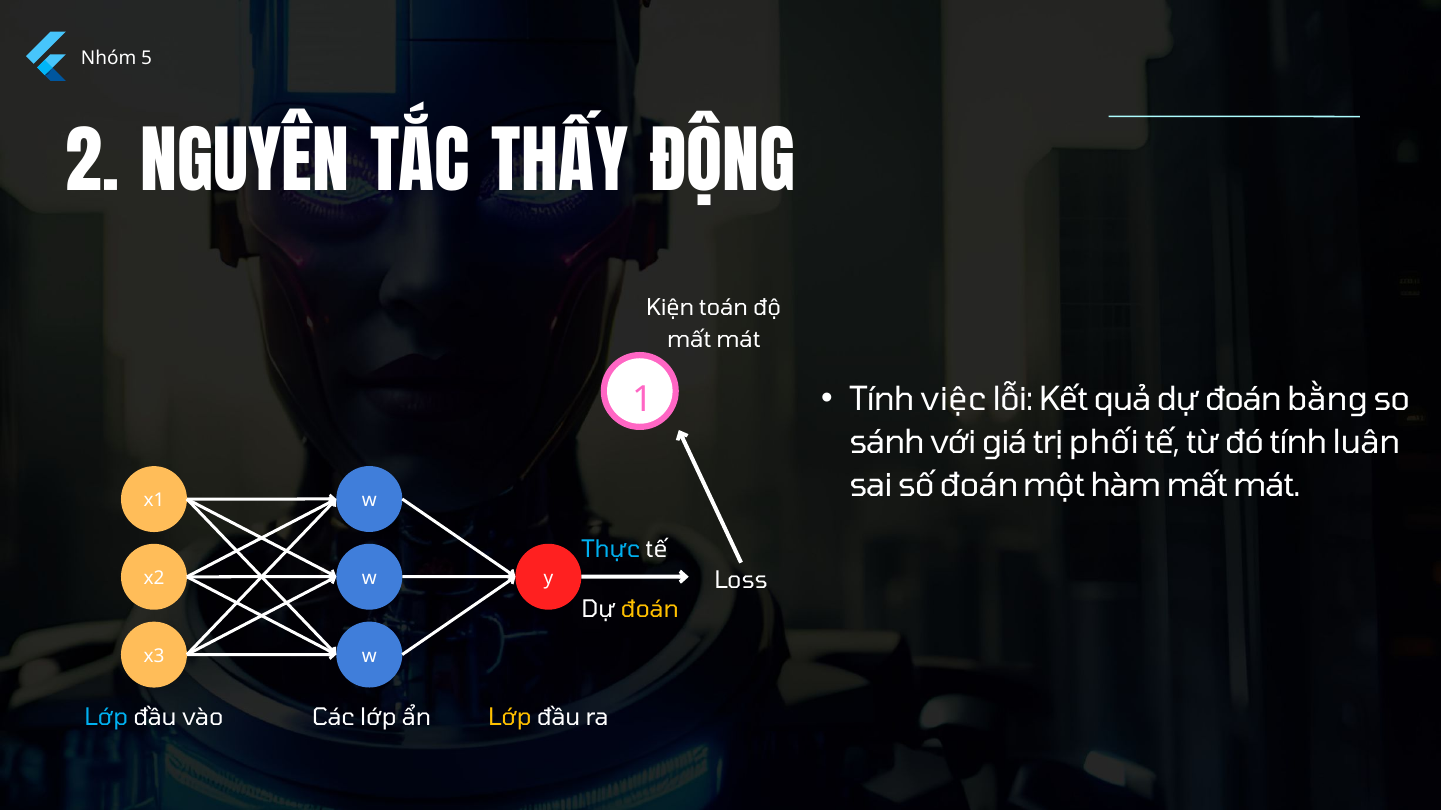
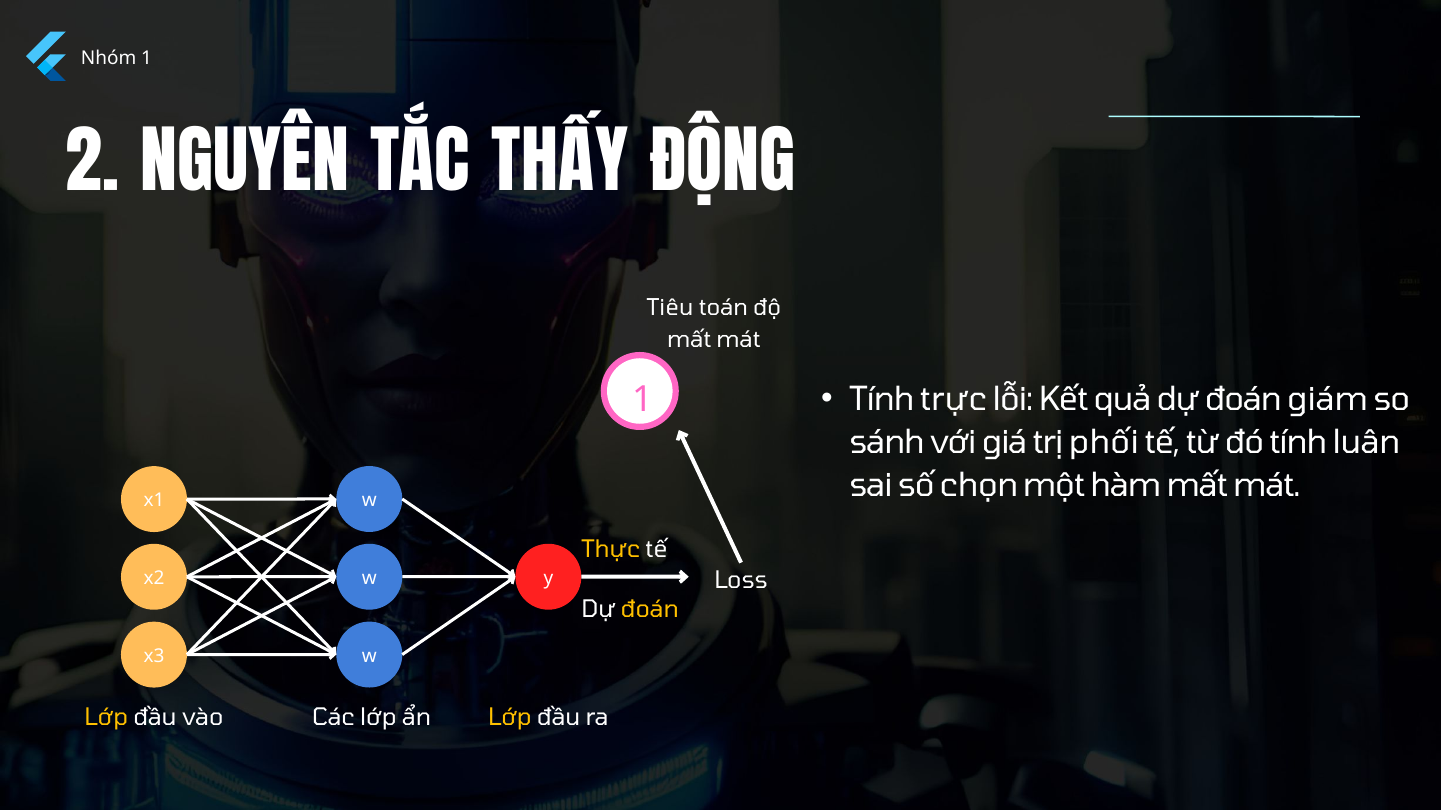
Nhóm 5: 5 -> 1
Kiện: Kiện -> Tiêu
việc: việc -> trực
bằng: bằng -> giám
số đoán: đoán -> chọn
Thực colour: light blue -> yellow
Lớp at (106, 718) colour: light blue -> yellow
